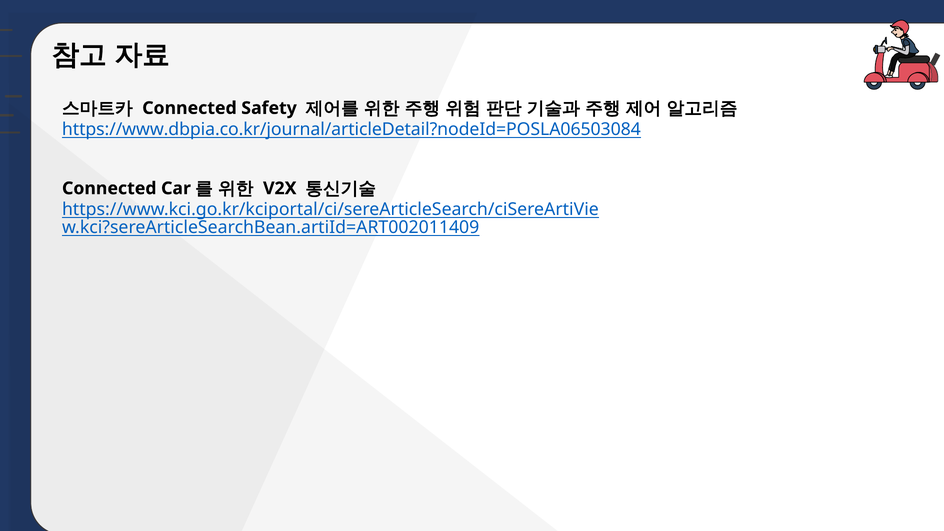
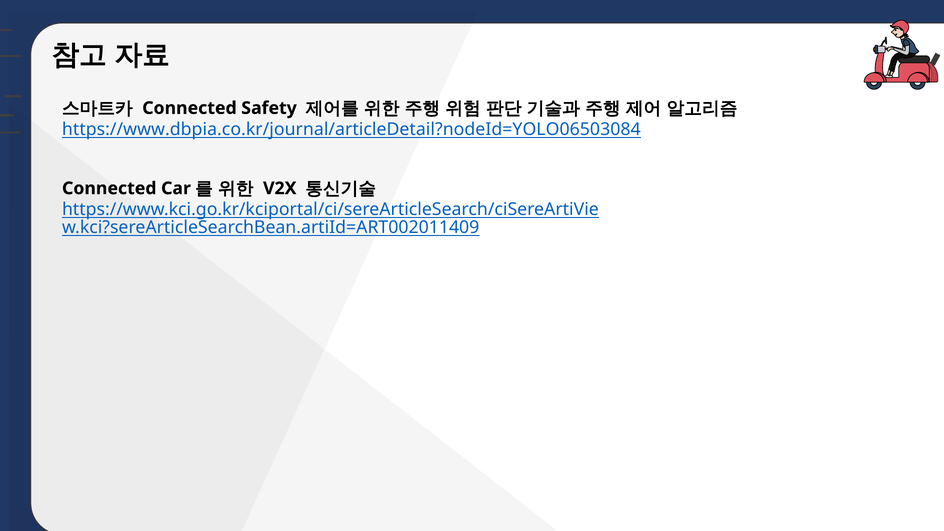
https://www.dbpia.co.kr/journal/articleDetail?nodeId=POSLA06503084: https://www.dbpia.co.kr/journal/articleDetail?nodeId=POSLA06503084 -> https://www.dbpia.co.kr/journal/articleDetail?nodeId=YOLO06503084
